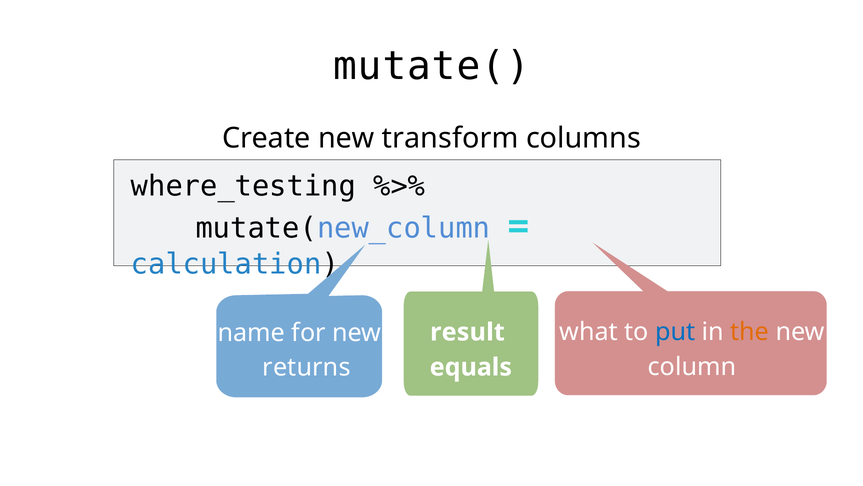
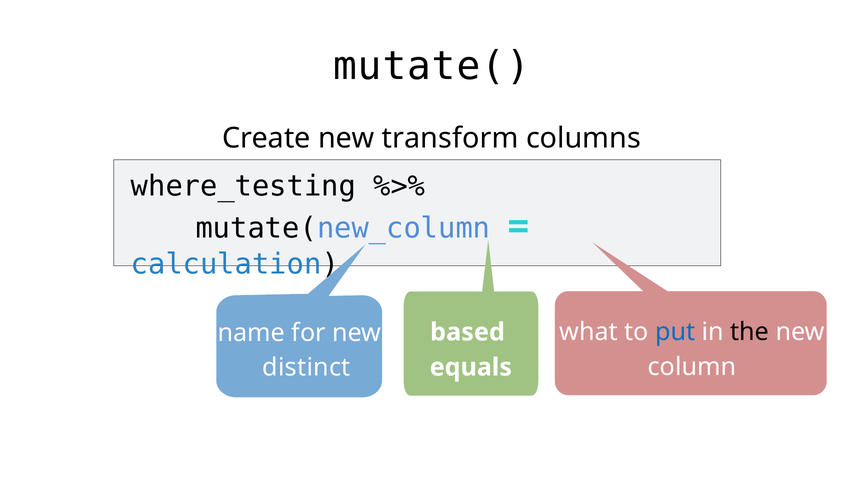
the colour: orange -> black
result: result -> based
returns: returns -> distinct
